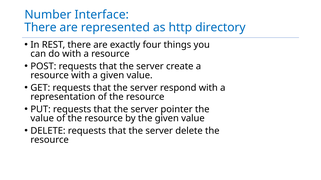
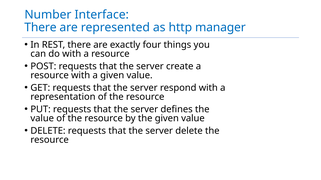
directory: directory -> manager
pointer: pointer -> defines
